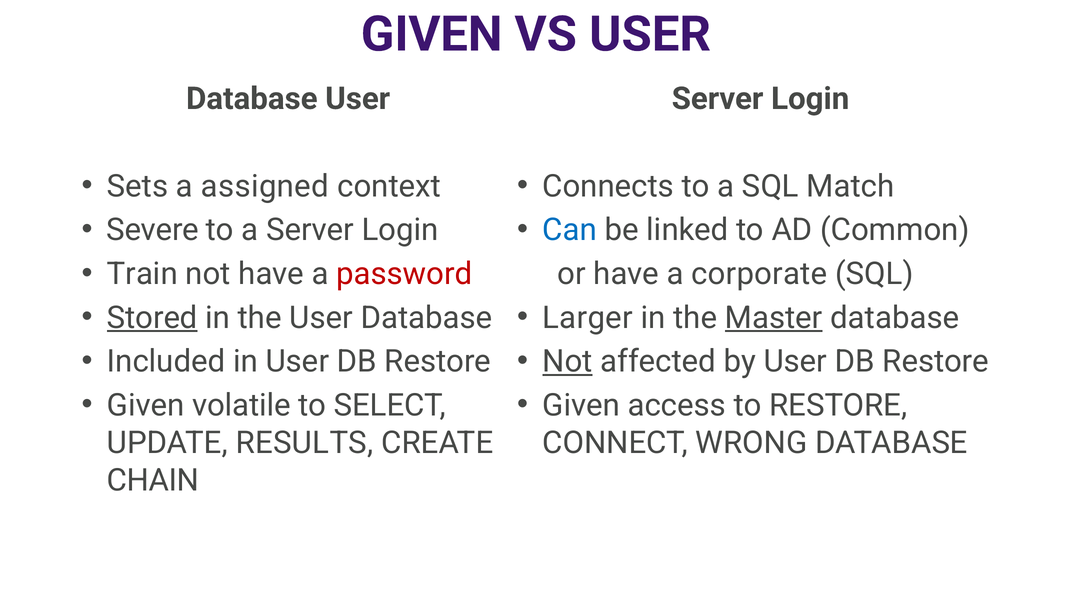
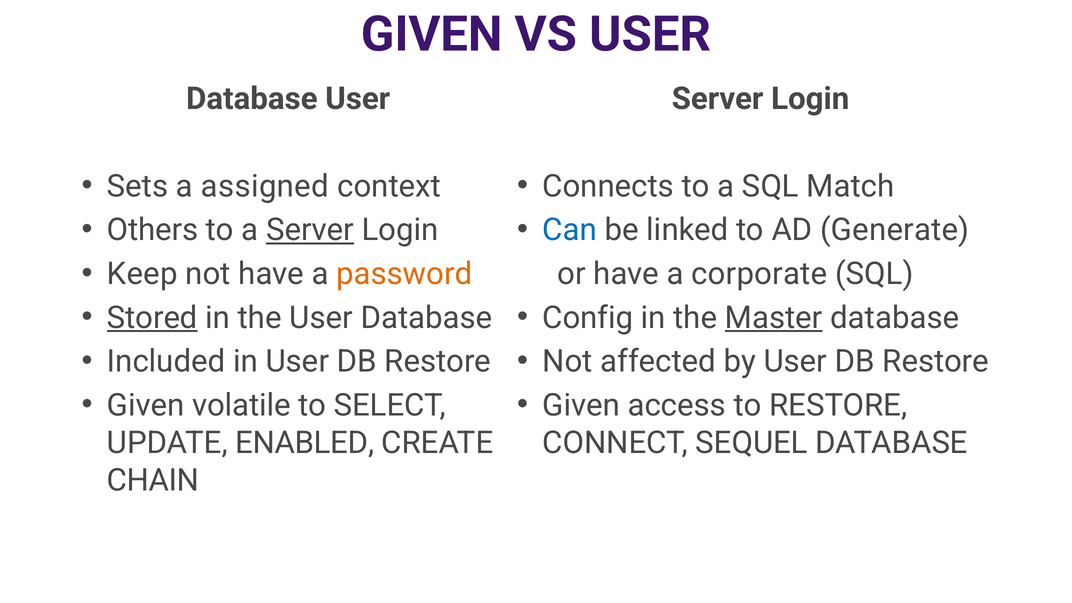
Severe: Severe -> Others
Server at (310, 230) underline: none -> present
Common: Common -> Generate
Train: Train -> Keep
password colour: red -> orange
Larger: Larger -> Config
Not at (568, 362) underline: present -> none
RESULTS: RESULTS -> ENABLED
WRONG: WRONG -> SEQUEL
